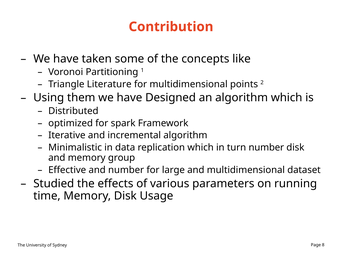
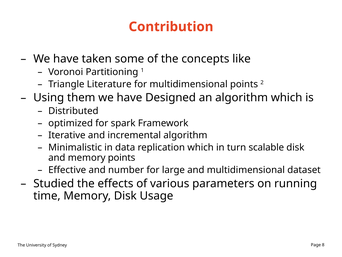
turn number: number -> scalable
memory group: group -> points
